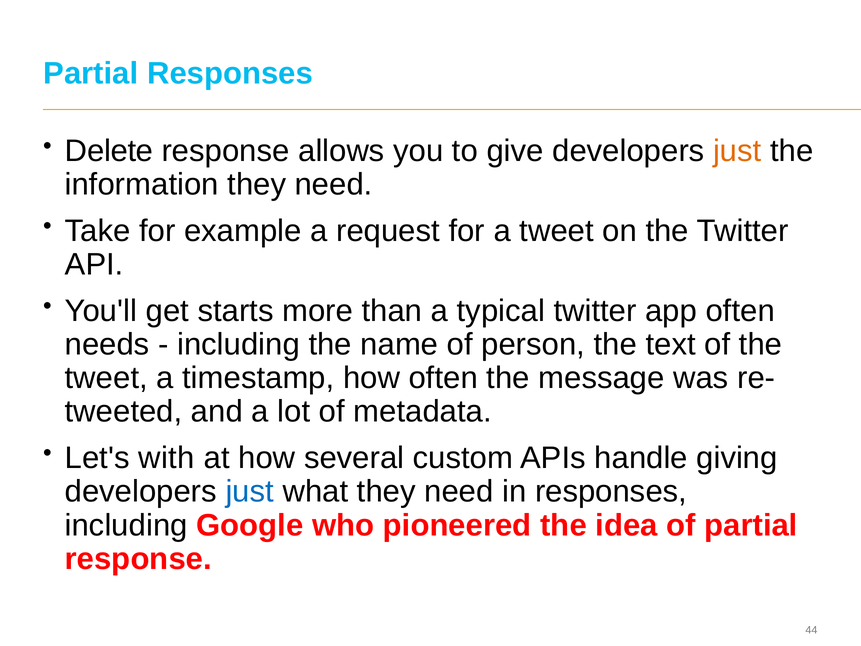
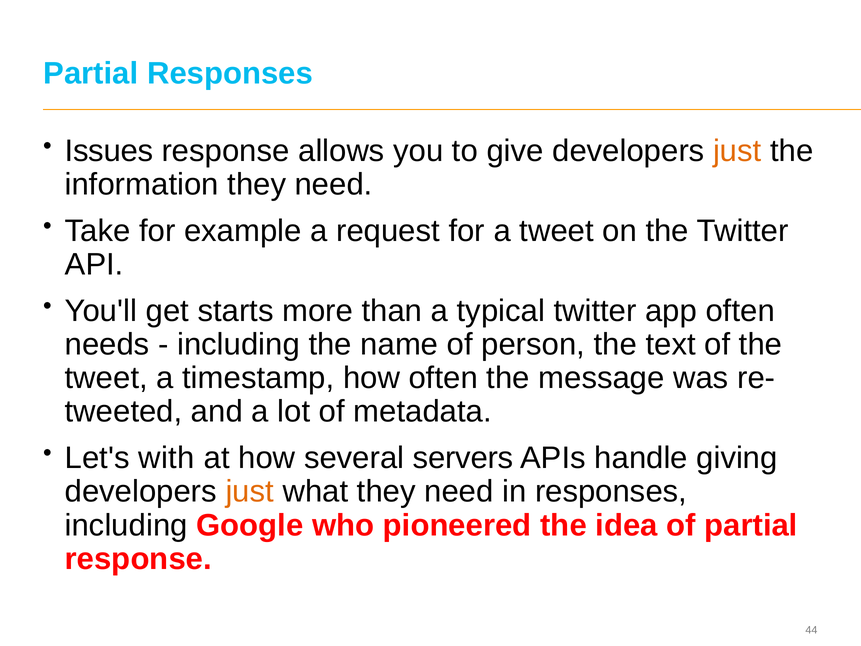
Delete: Delete -> Issues
custom: custom -> servers
just at (250, 492) colour: blue -> orange
